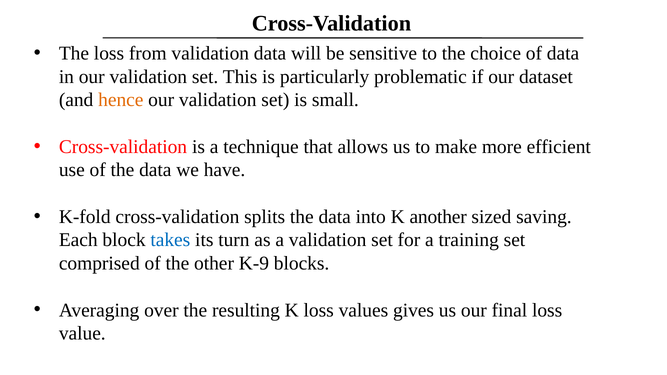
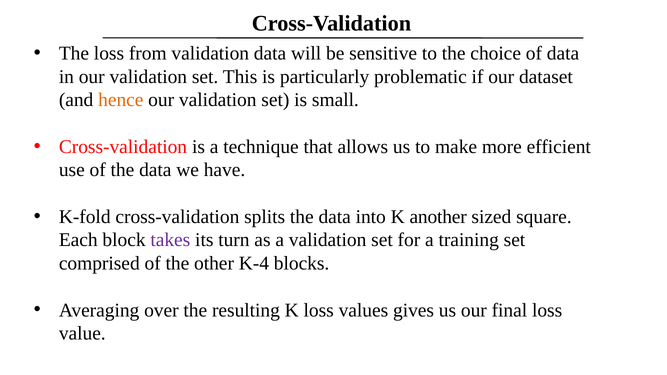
saving: saving -> square
takes colour: blue -> purple
K-9: K-9 -> K-4
